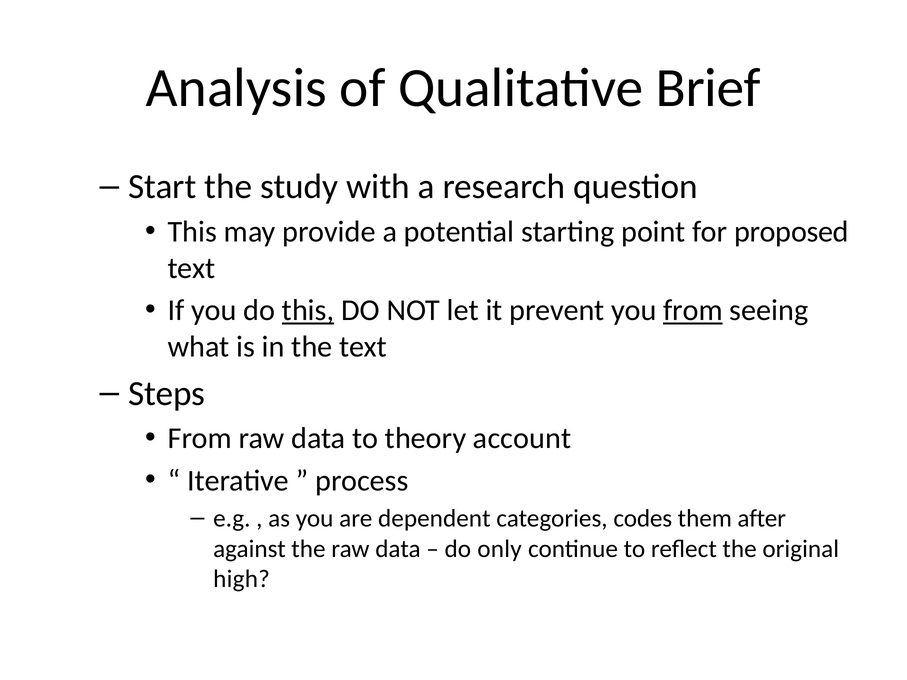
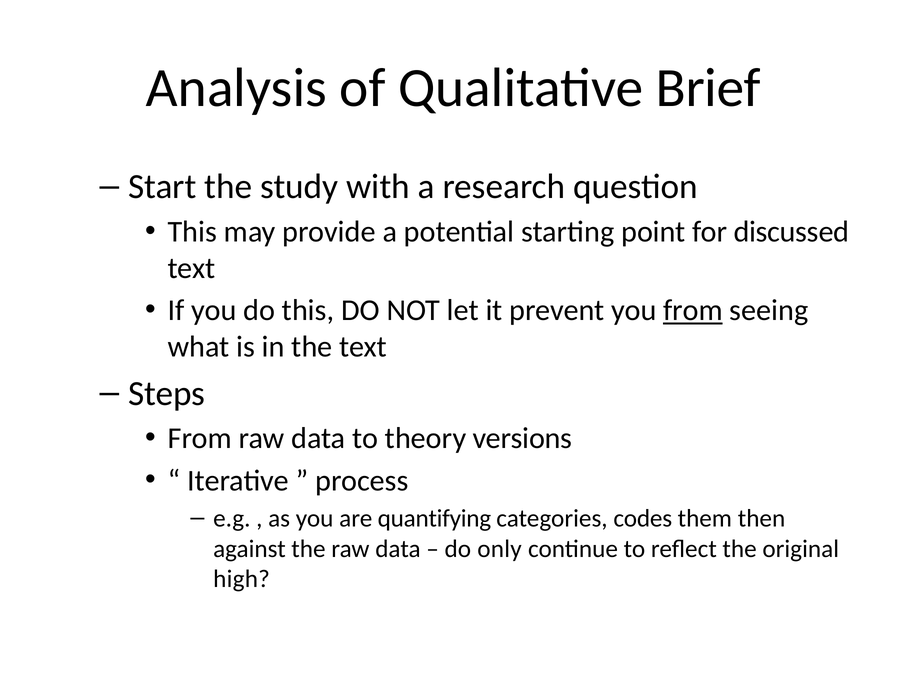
proposed: proposed -> discussed
this at (308, 311) underline: present -> none
account: account -> versions
dependent: dependent -> quantifying
after: after -> then
